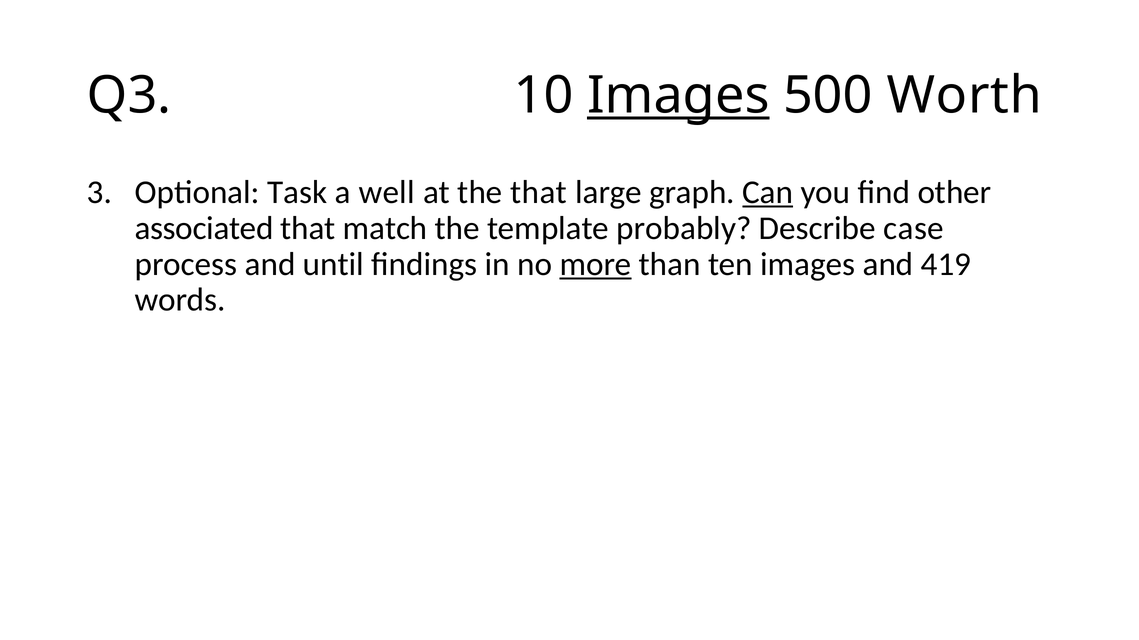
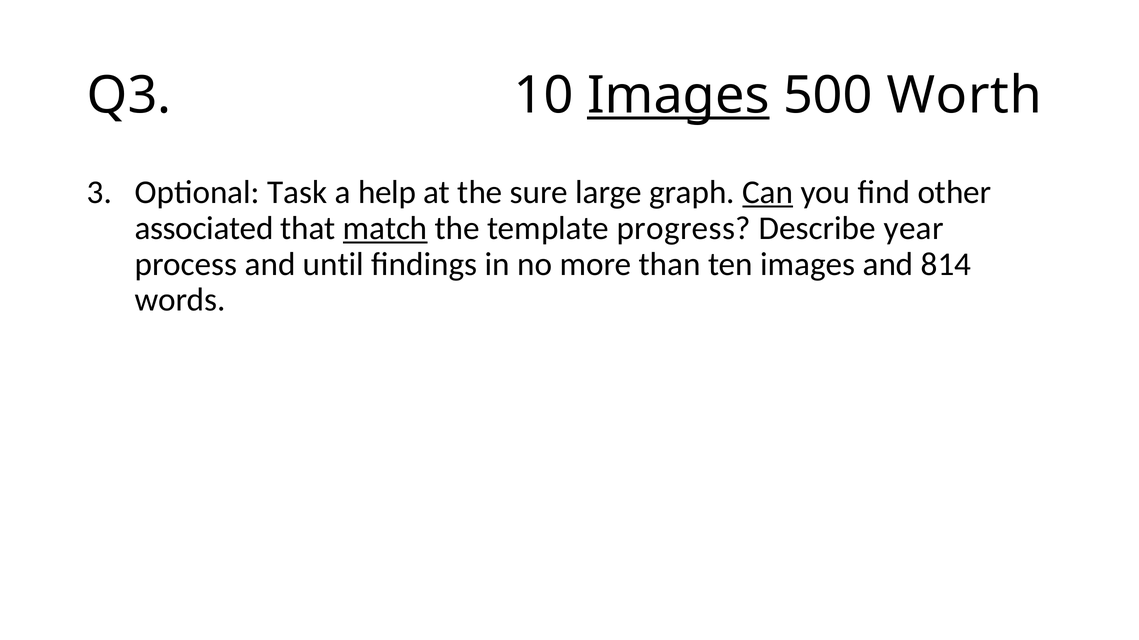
well: well -> help
the that: that -> sure
match underline: none -> present
probably: probably -> progress
case: case -> year
more underline: present -> none
419: 419 -> 814
